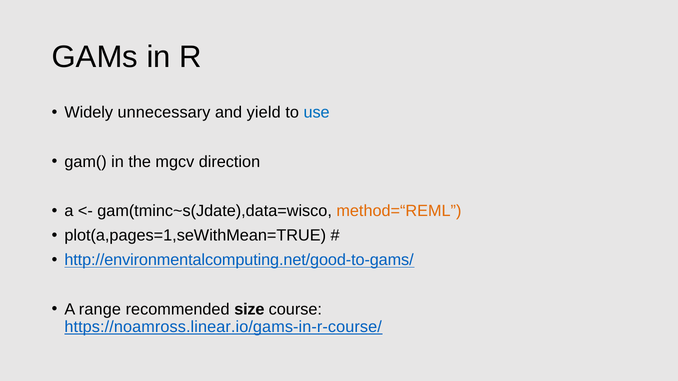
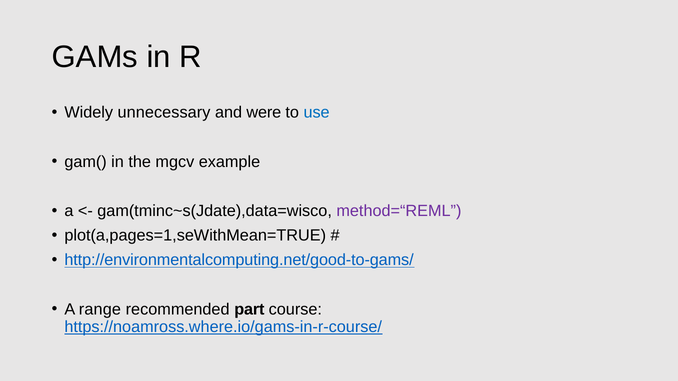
yield: yield -> were
direction: direction -> example
method=“REML colour: orange -> purple
size: size -> part
https://noamross.linear.io/gams-in-r-course/: https://noamross.linear.io/gams-in-r-course/ -> https://noamross.where.io/gams-in-r-course/
